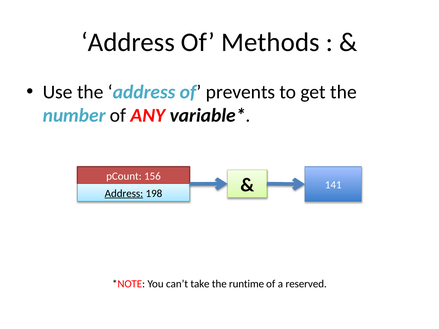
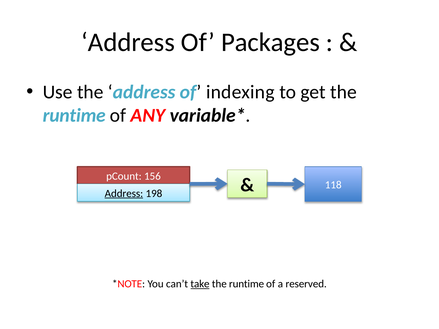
Methods: Methods -> Packages
prevents: prevents -> indexing
number at (74, 116): number -> runtime
141: 141 -> 118
take underline: none -> present
